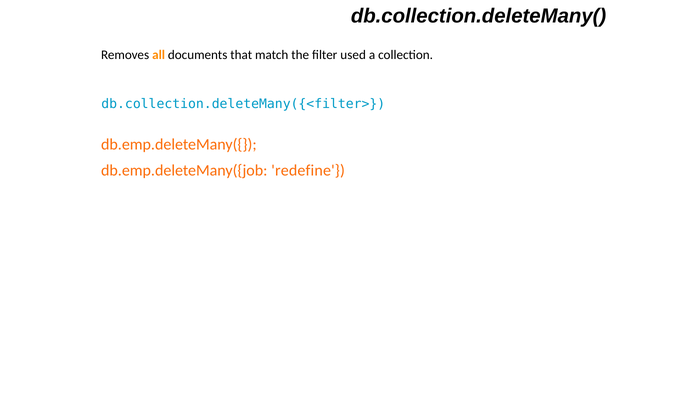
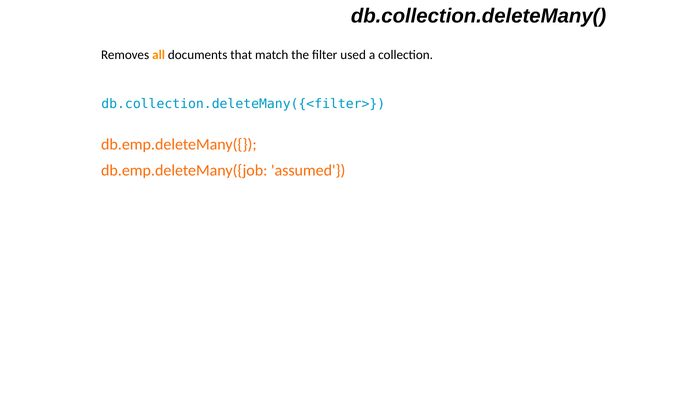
redefine: redefine -> assumed
